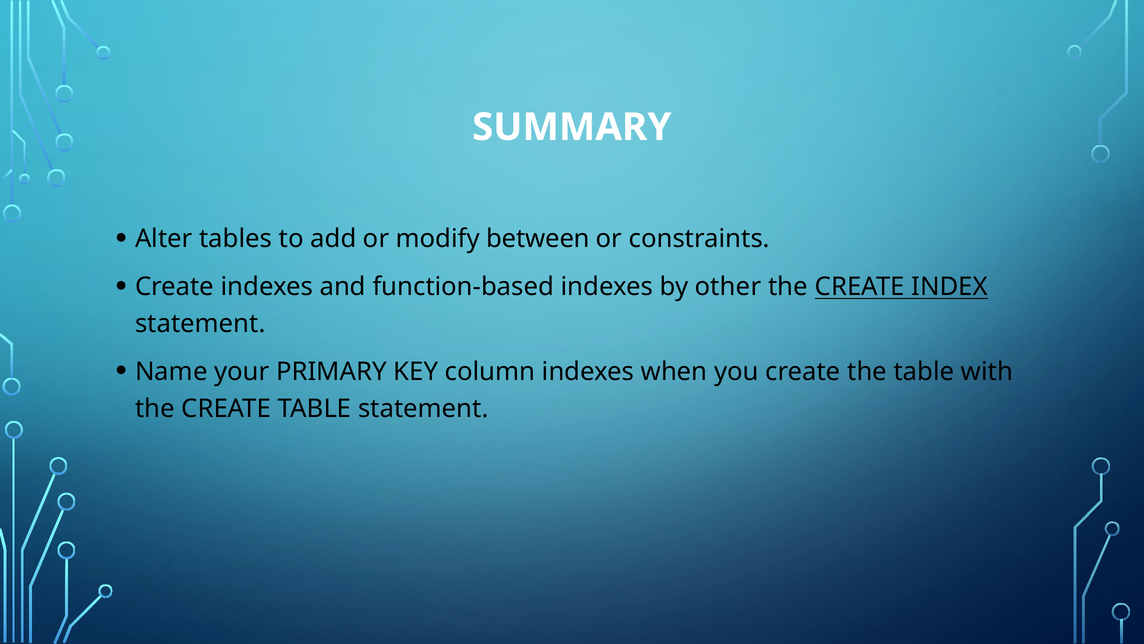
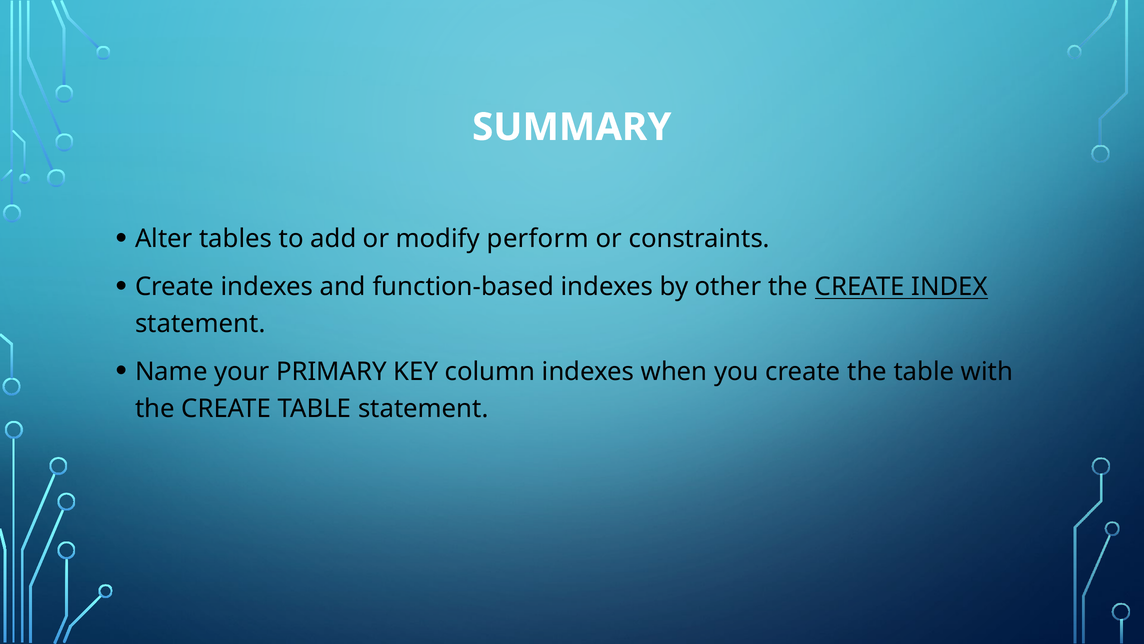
between: between -> perform
